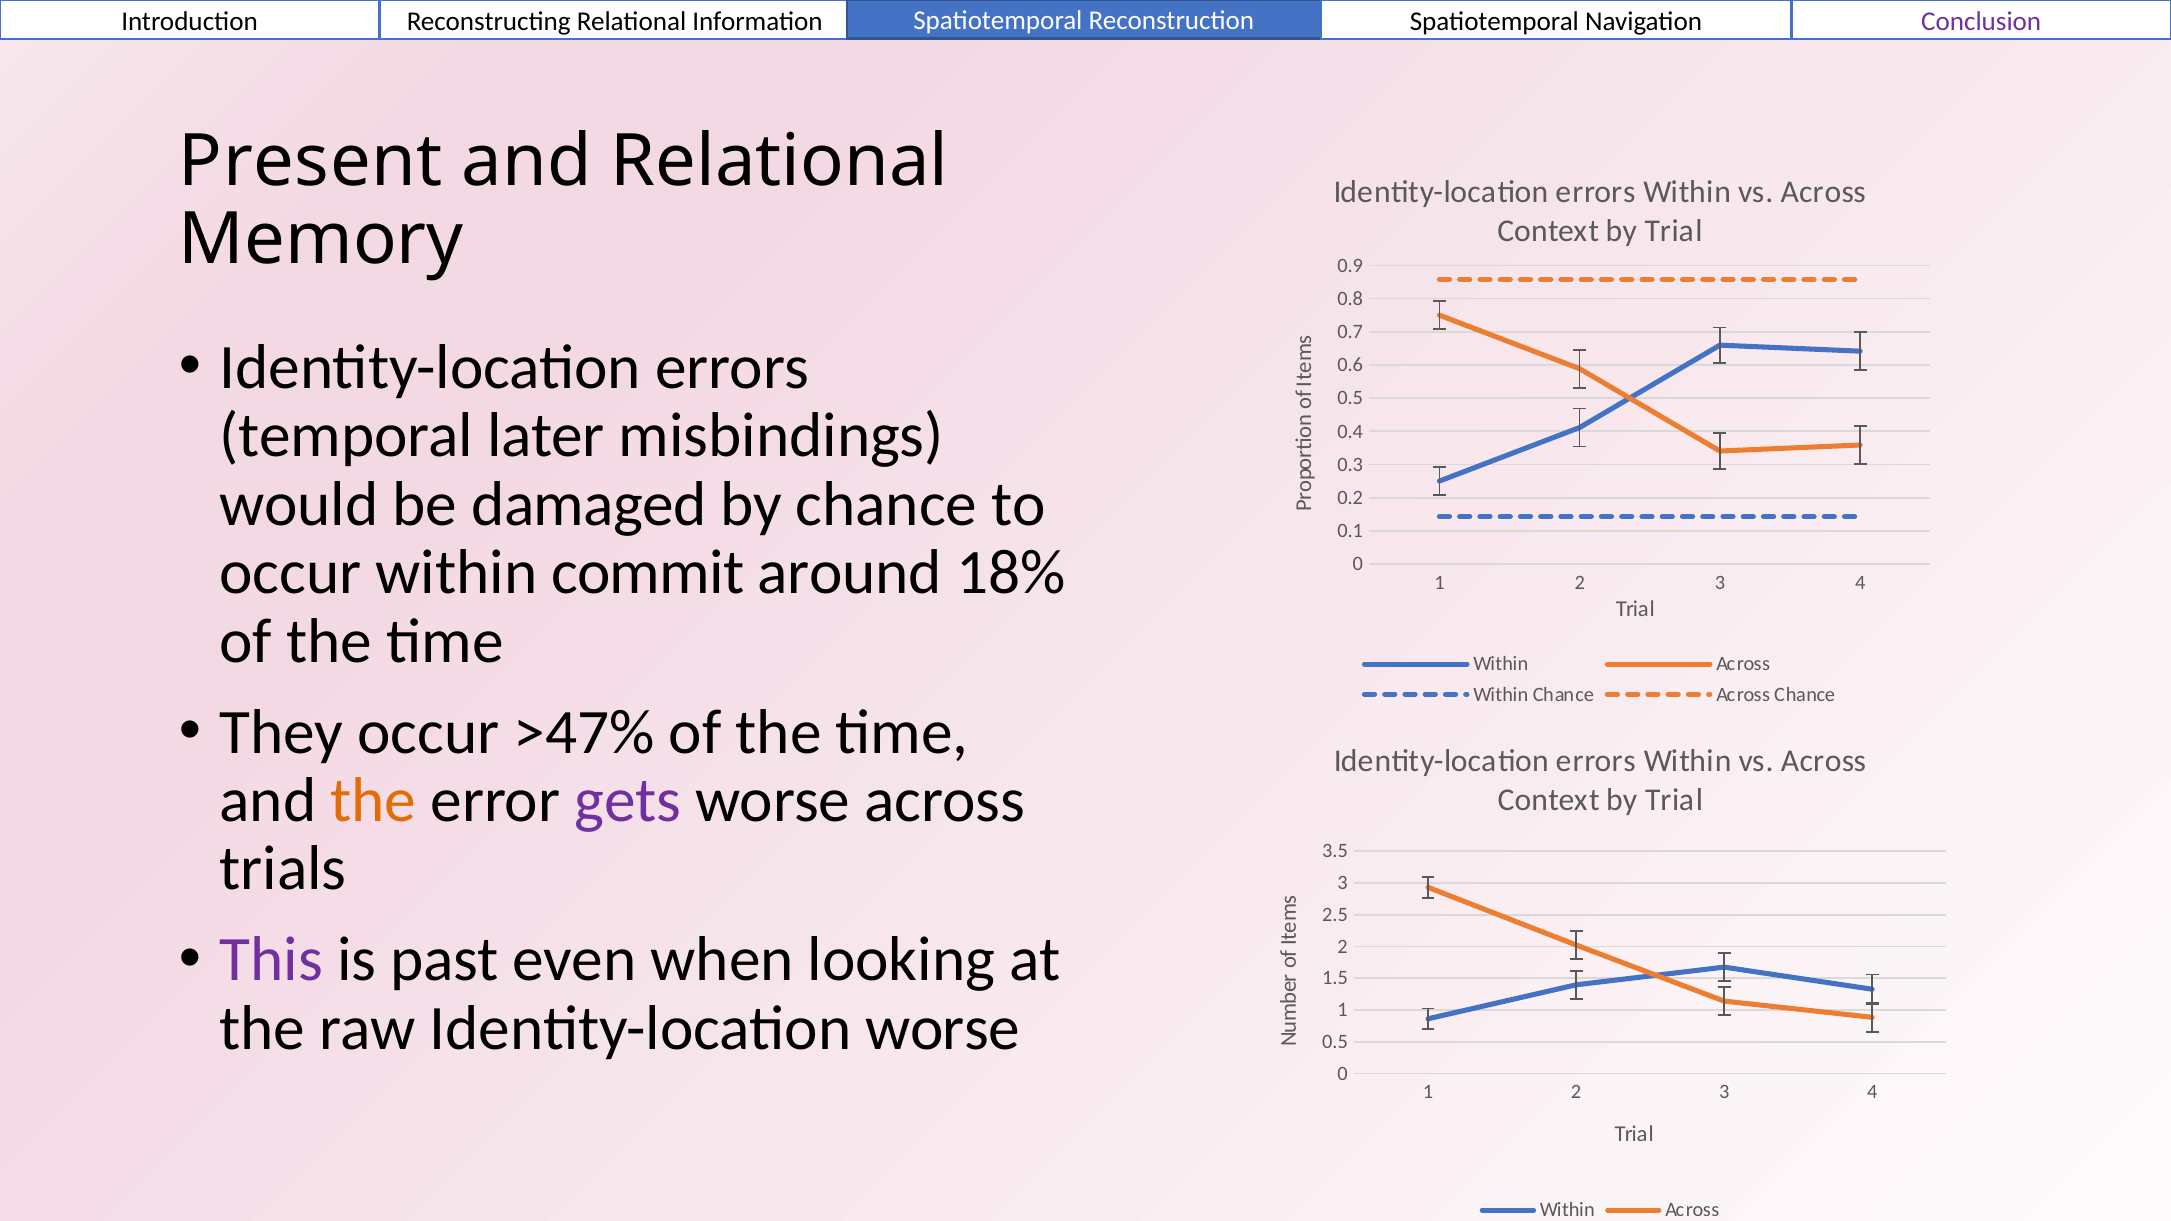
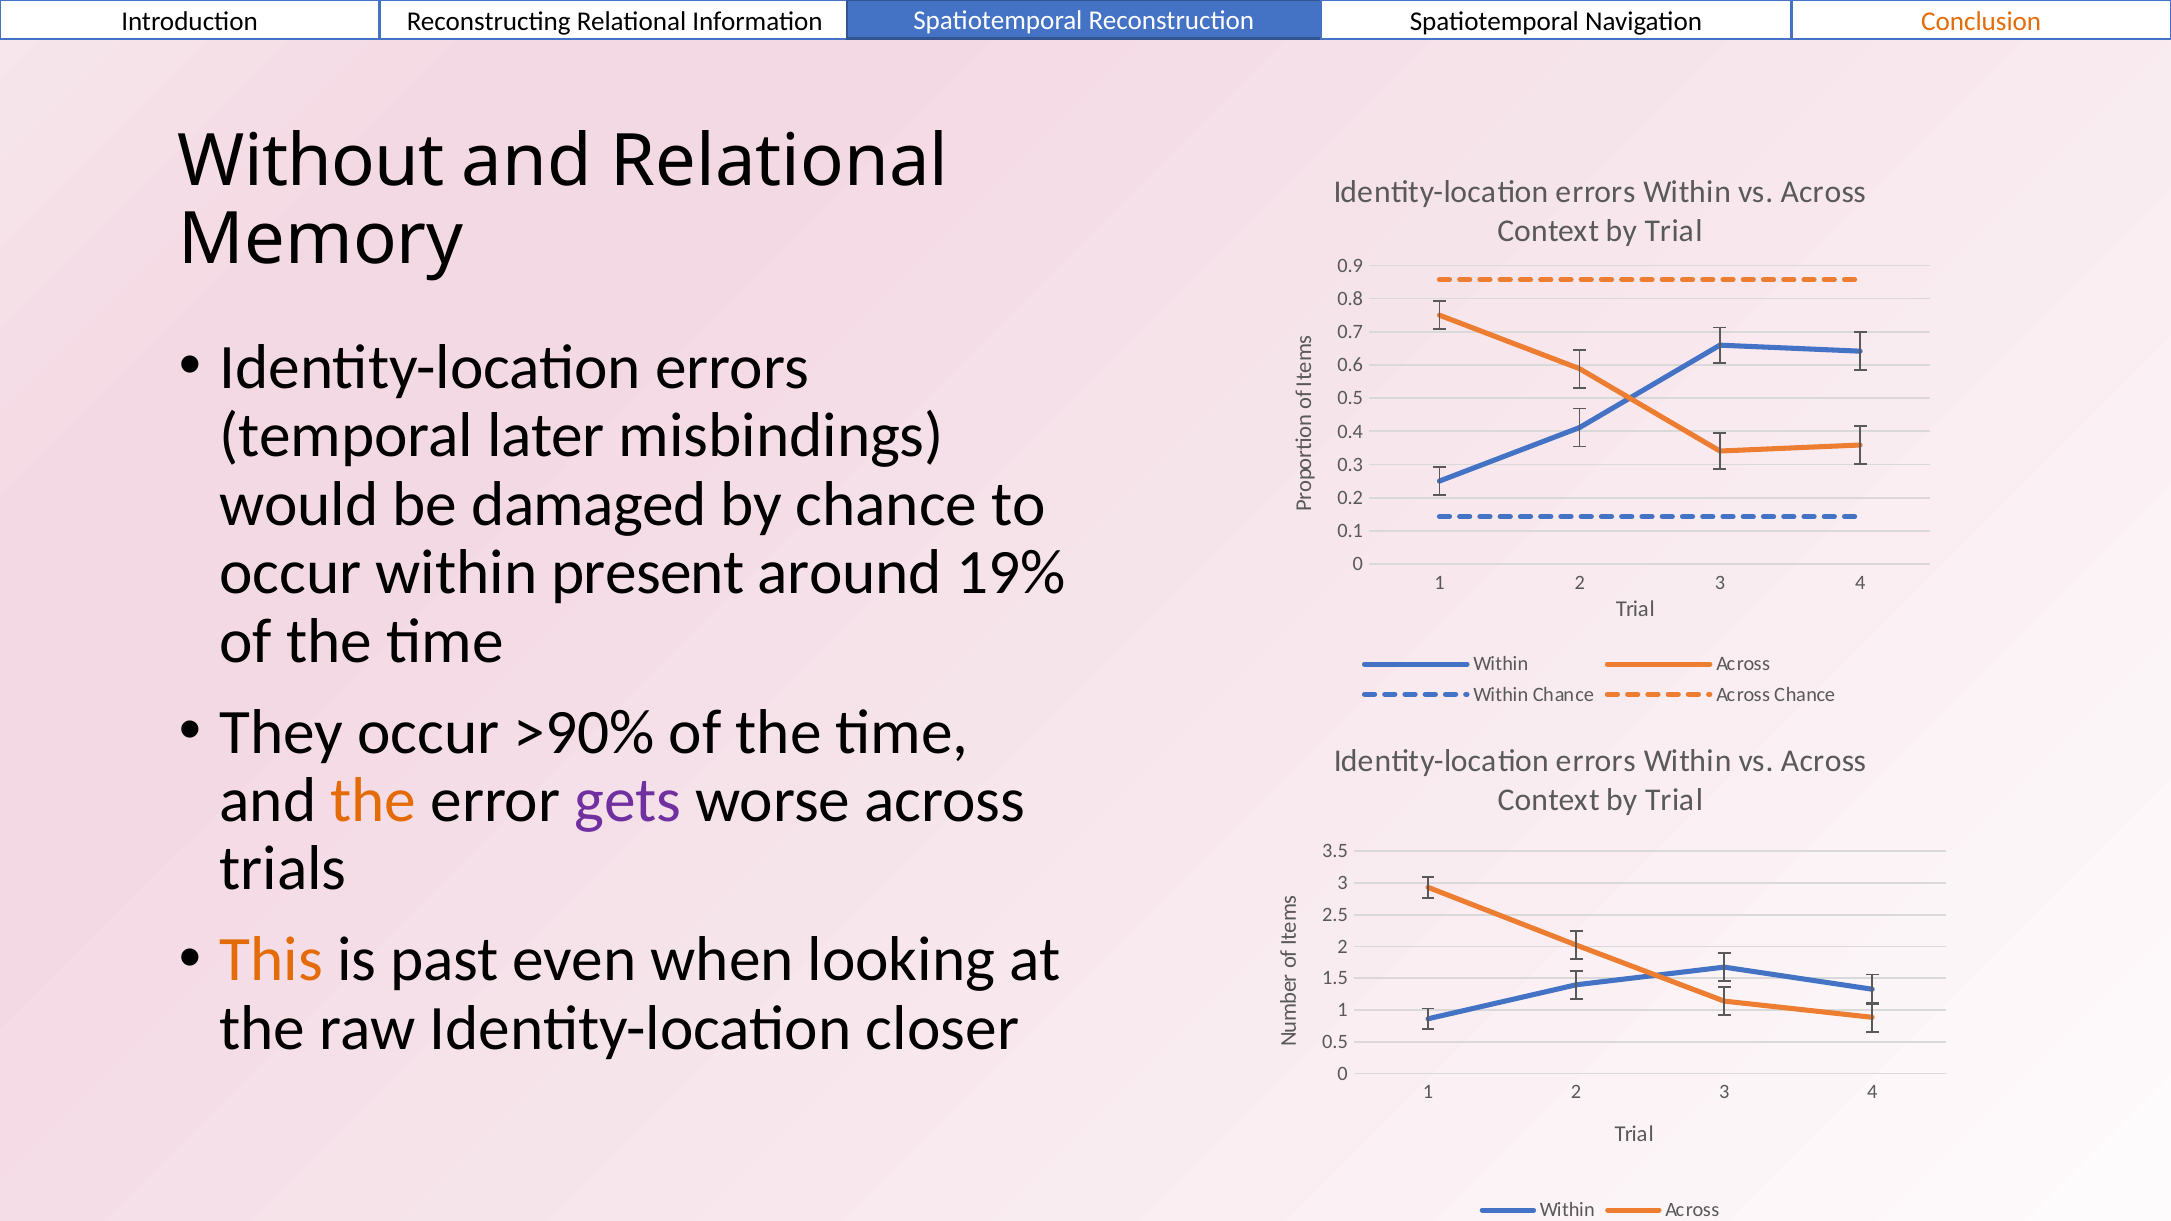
Conclusion colour: purple -> orange
Present: Present -> Without
commit: commit -> present
18%: 18% -> 19%
>47%: >47% -> >90%
This colour: purple -> orange
Identity-location worse: worse -> closer
